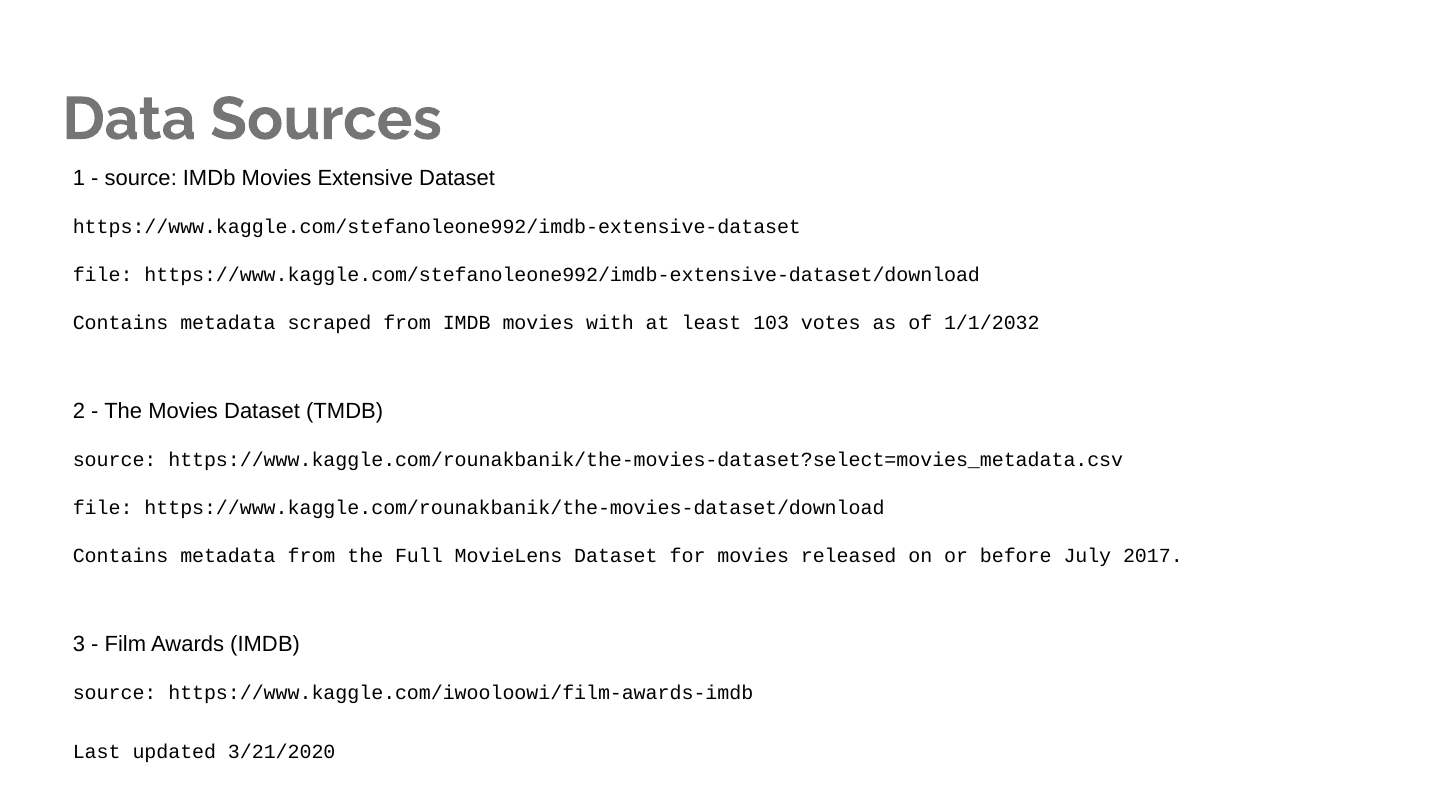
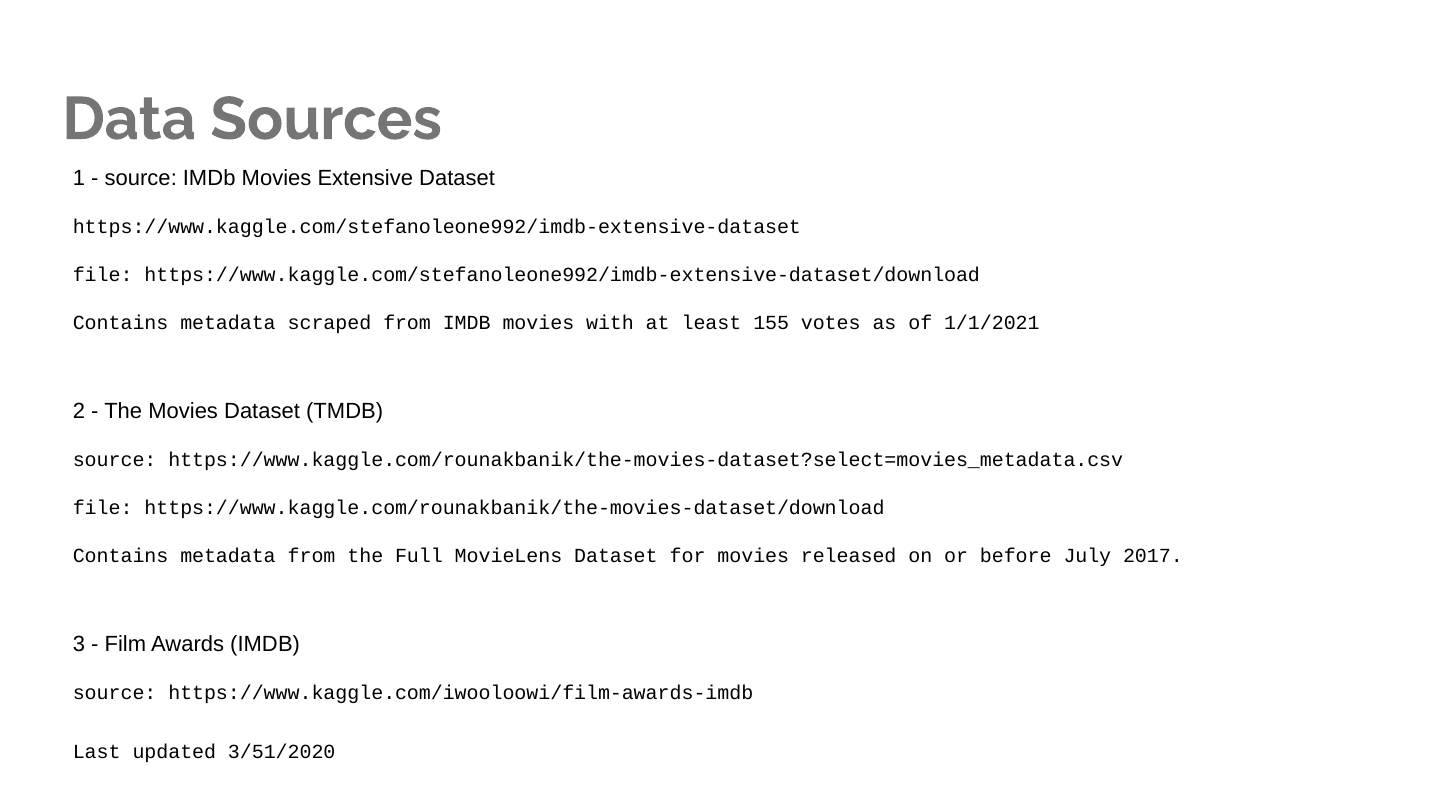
103: 103 -> 155
1/1/2032: 1/1/2032 -> 1/1/2021
3/21/2020: 3/21/2020 -> 3/51/2020
